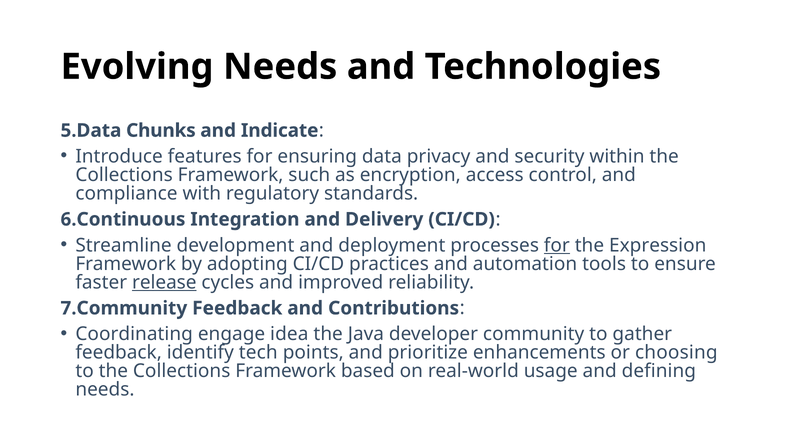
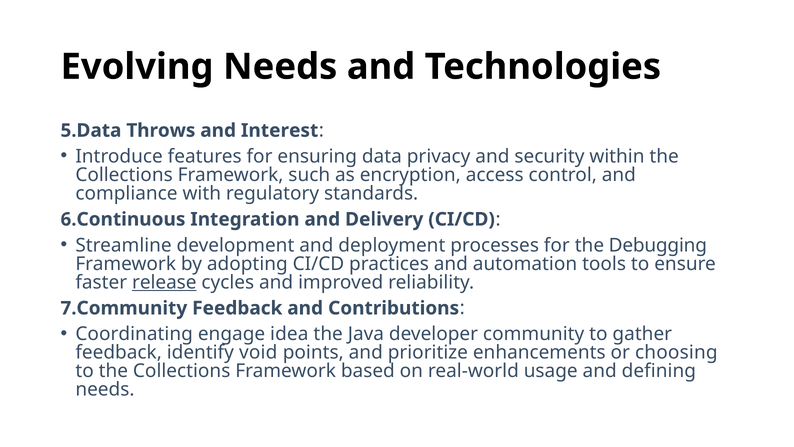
Chunks: Chunks -> Throws
Indicate: Indicate -> Interest
for at (557, 245) underline: present -> none
Expression: Expression -> Debugging
tech: tech -> void
